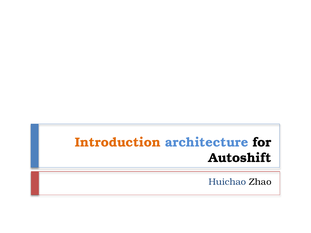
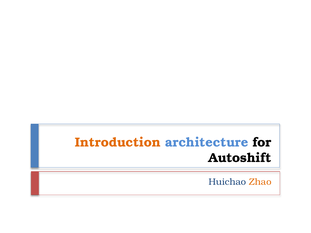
Zhao colour: black -> orange
